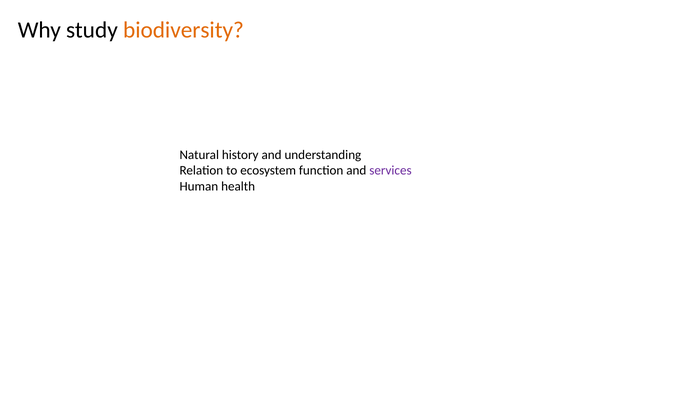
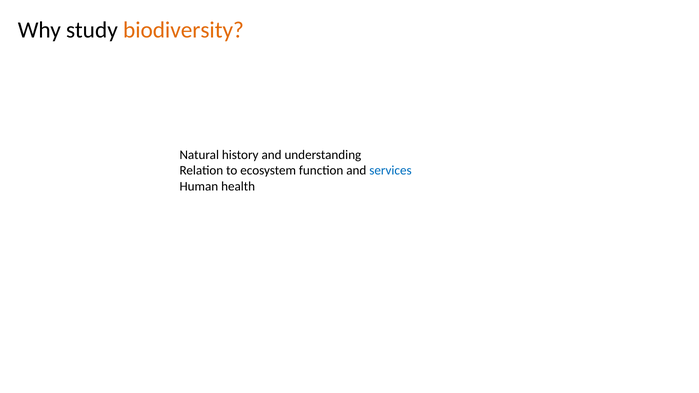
services colour: purple -> blue
